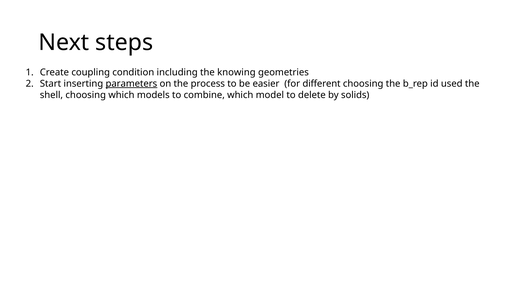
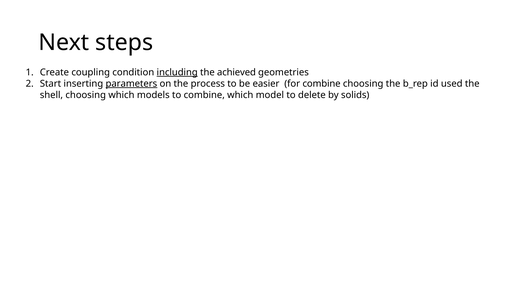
including underline: none -> present
knowing: knowing -> achieved
for different: different -> combine
